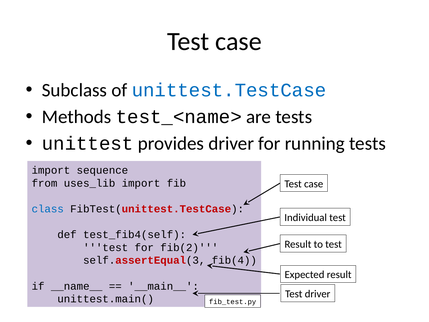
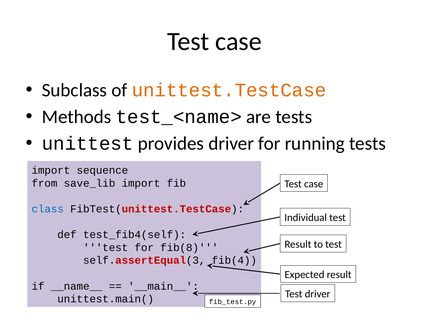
unittest.TestCase colour: blue -> orange
uses_lib: uses_lib -> save_lib
fib(2: fib(2 -> fib(8
